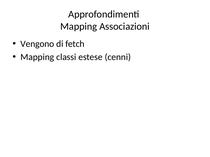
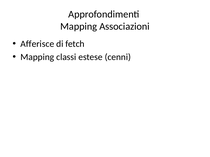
Vengono: Vengono -> Afferisce
